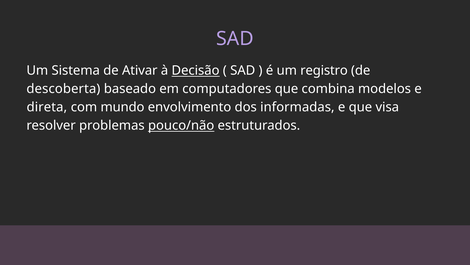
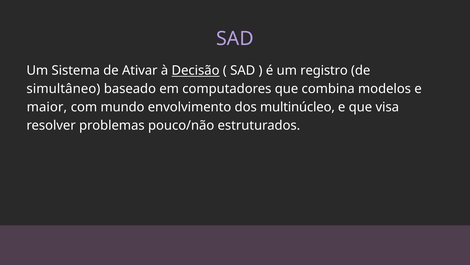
descoberta: descoberta -> simultâneo
direta: direta -> maior
informadas: informadas -> multinúcleo
pouco/não underline: present -> none
